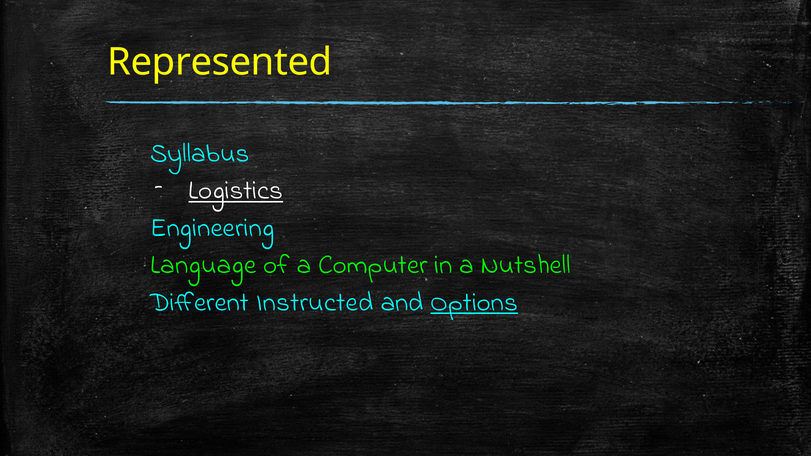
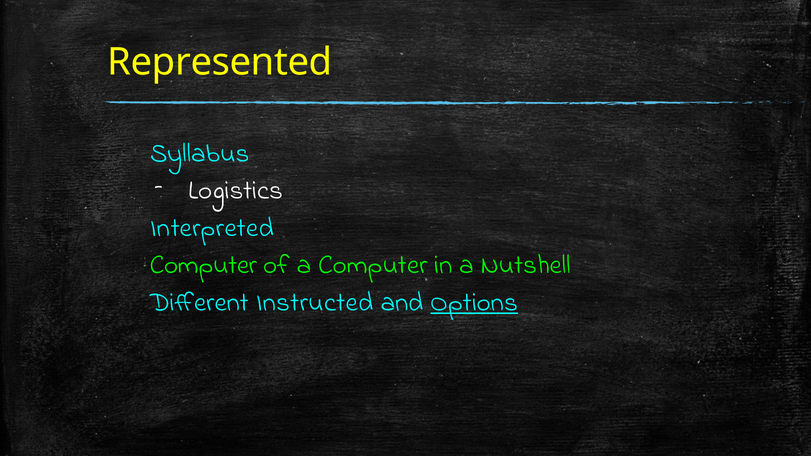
Logistics underline: present -> none
Engineering: Engineering -> Interpreted
Language at (203, 265): Language -> Computer
